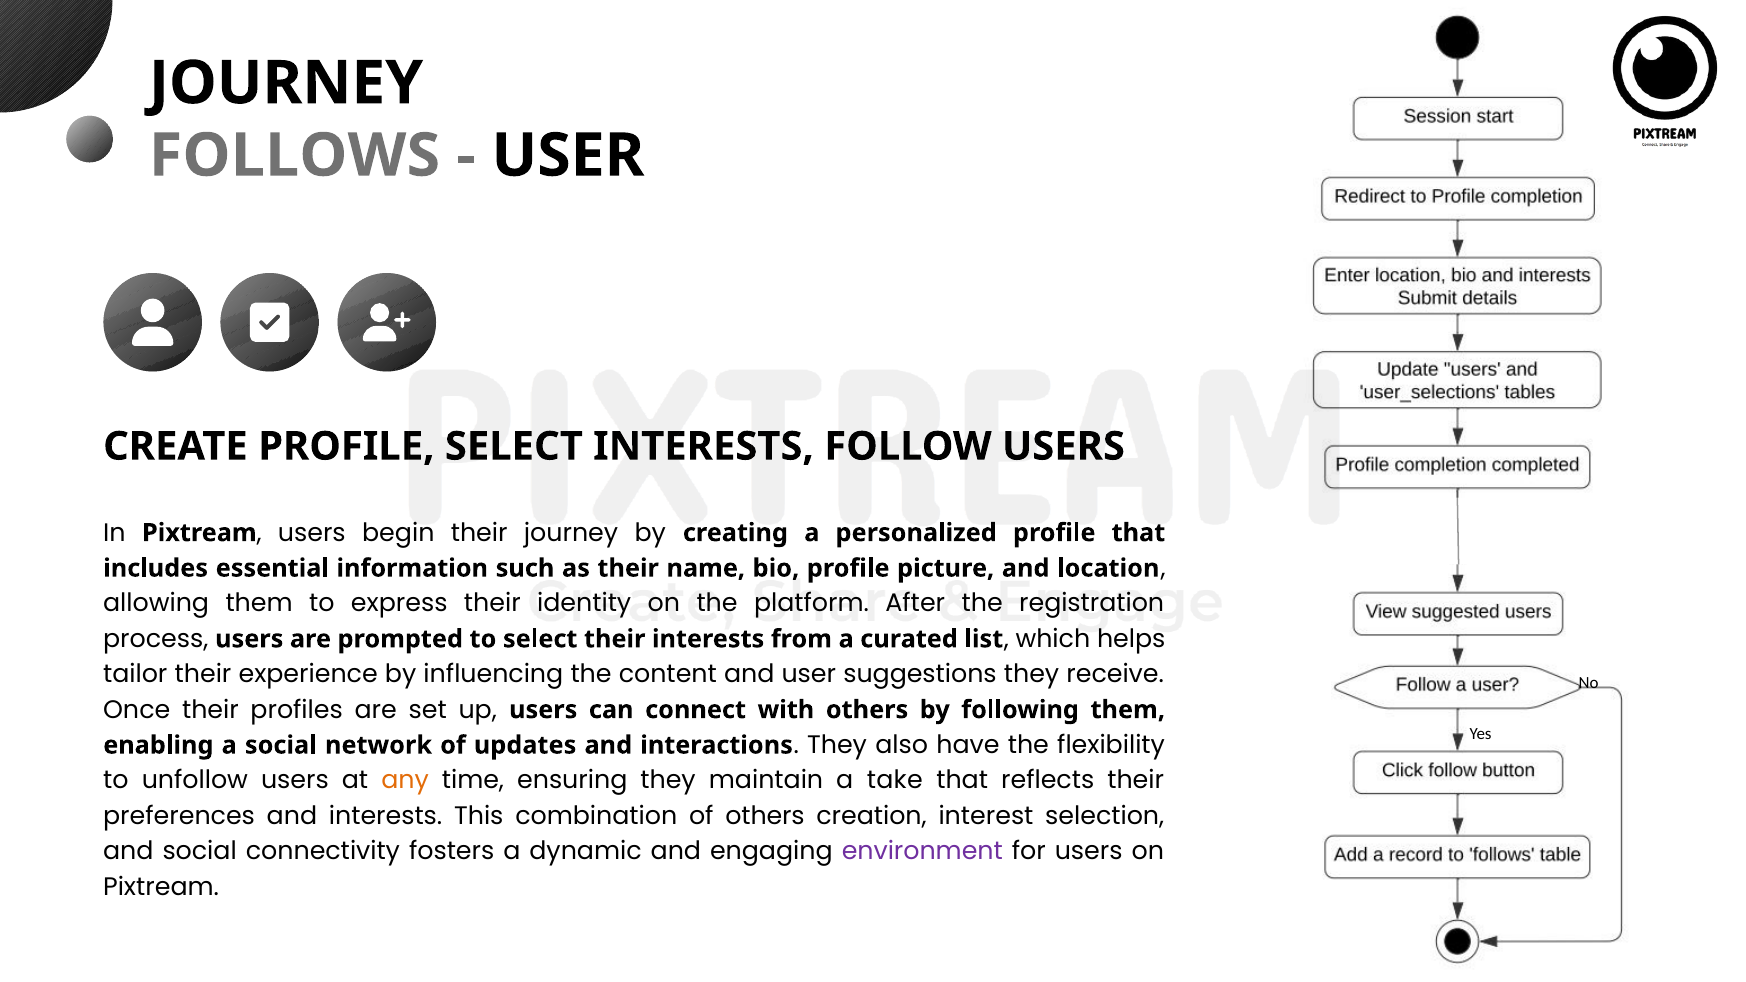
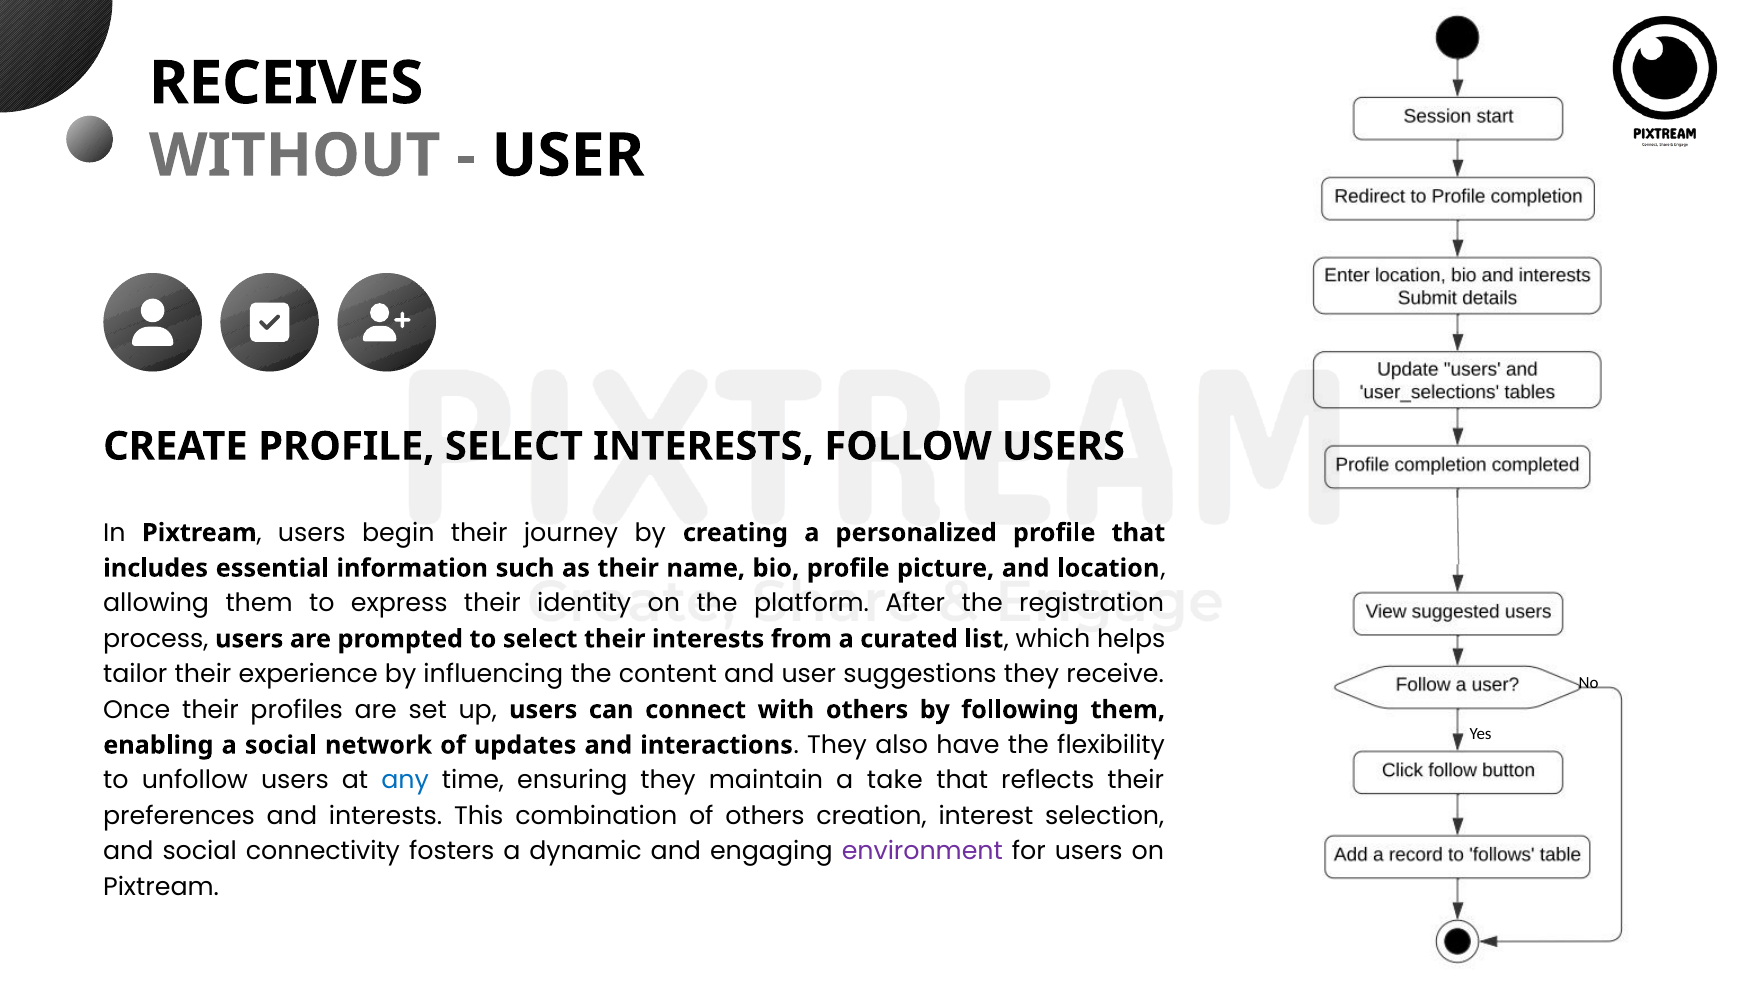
JOURNEY at (286, 83): JOURNEY -> RECEIVES
FOLLOWS: FOLLOWS -> WITHOUT
any colour: orange -> blue
